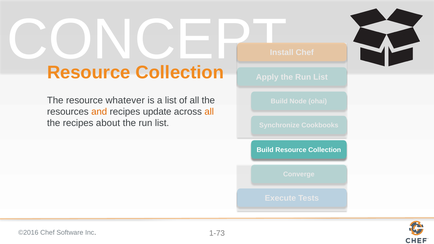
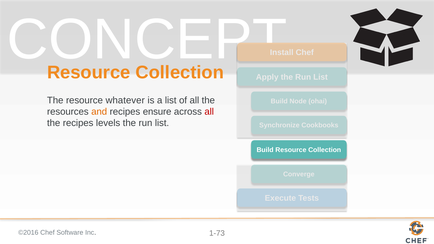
update: update -> ensure
all at (209, 112) colour: orange -> red
about: about -> levels
